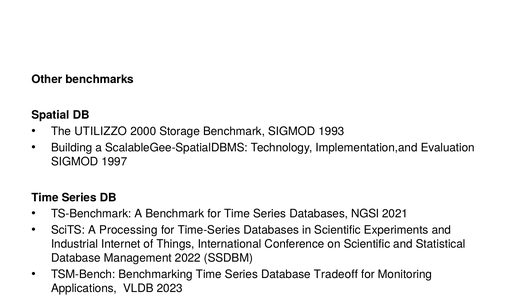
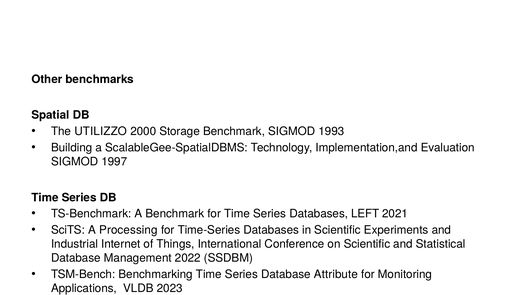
NGSI: NGSI -> LEFT
Tradeoff: Tradeoff -> Attribute
